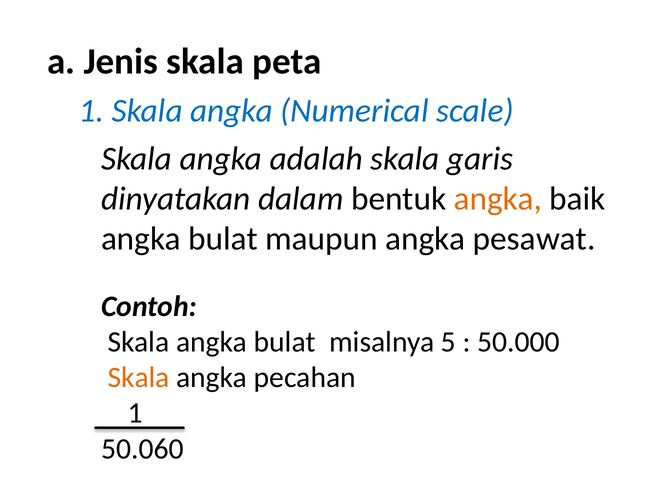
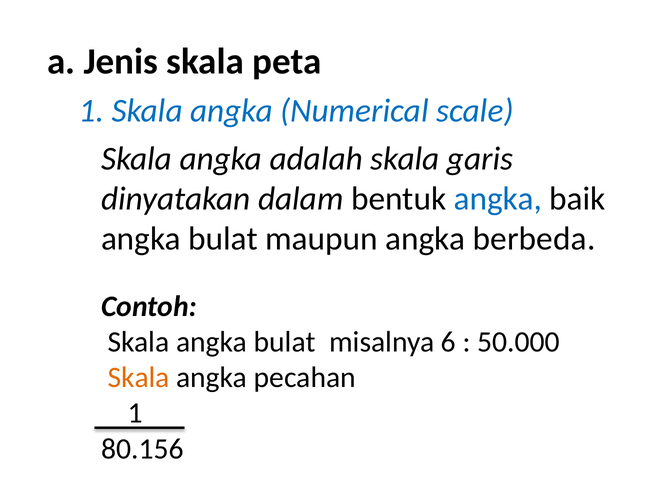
angka at (498, 199) colour: orange -> blue
pesawat: pesawat -> berbeda
5: 5 -> 6
50.060: 50.060 -> 80.156
